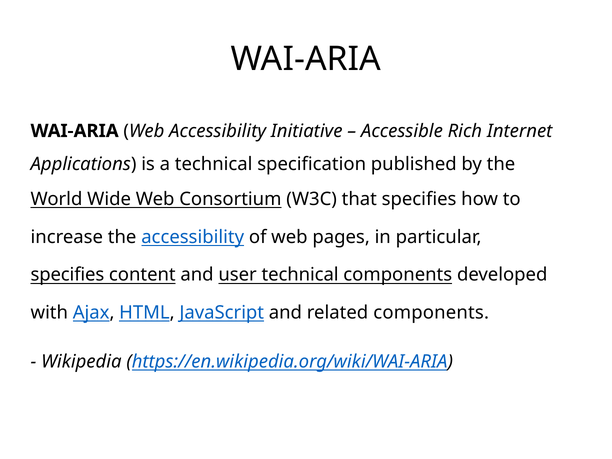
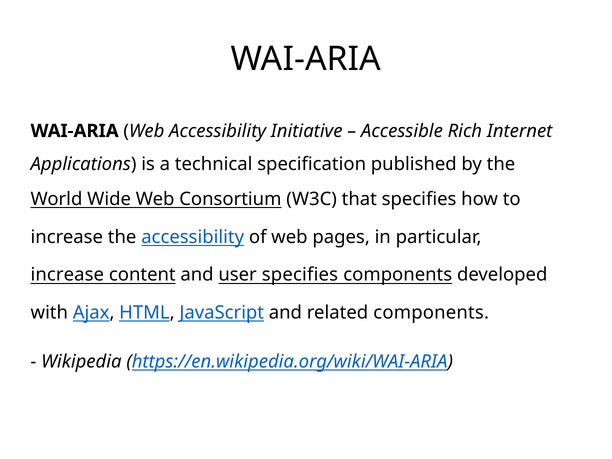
specifies at (67, 275): specifies -> increase
user technical: technical -> specifies
